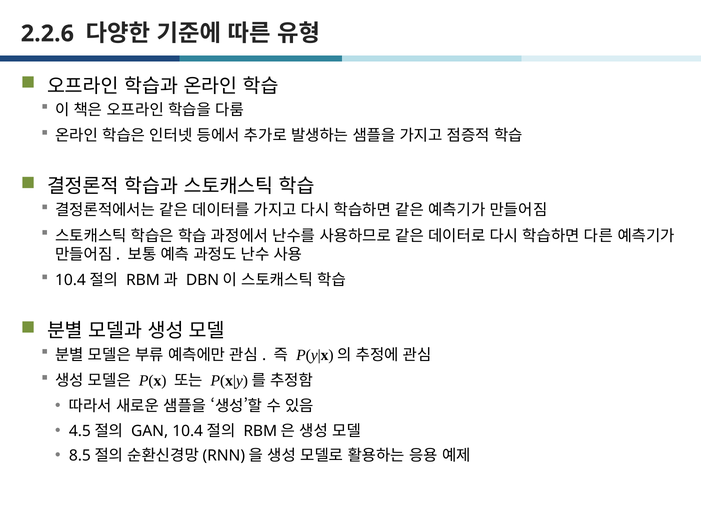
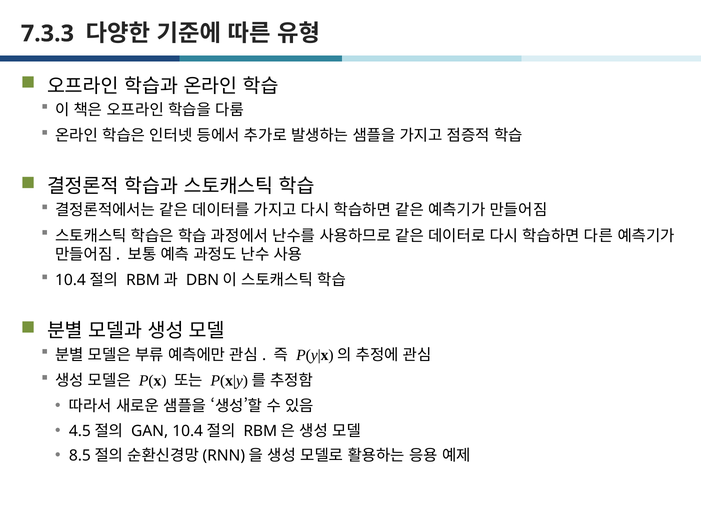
2.2.6: 2.2.6 -> 7.3.3
